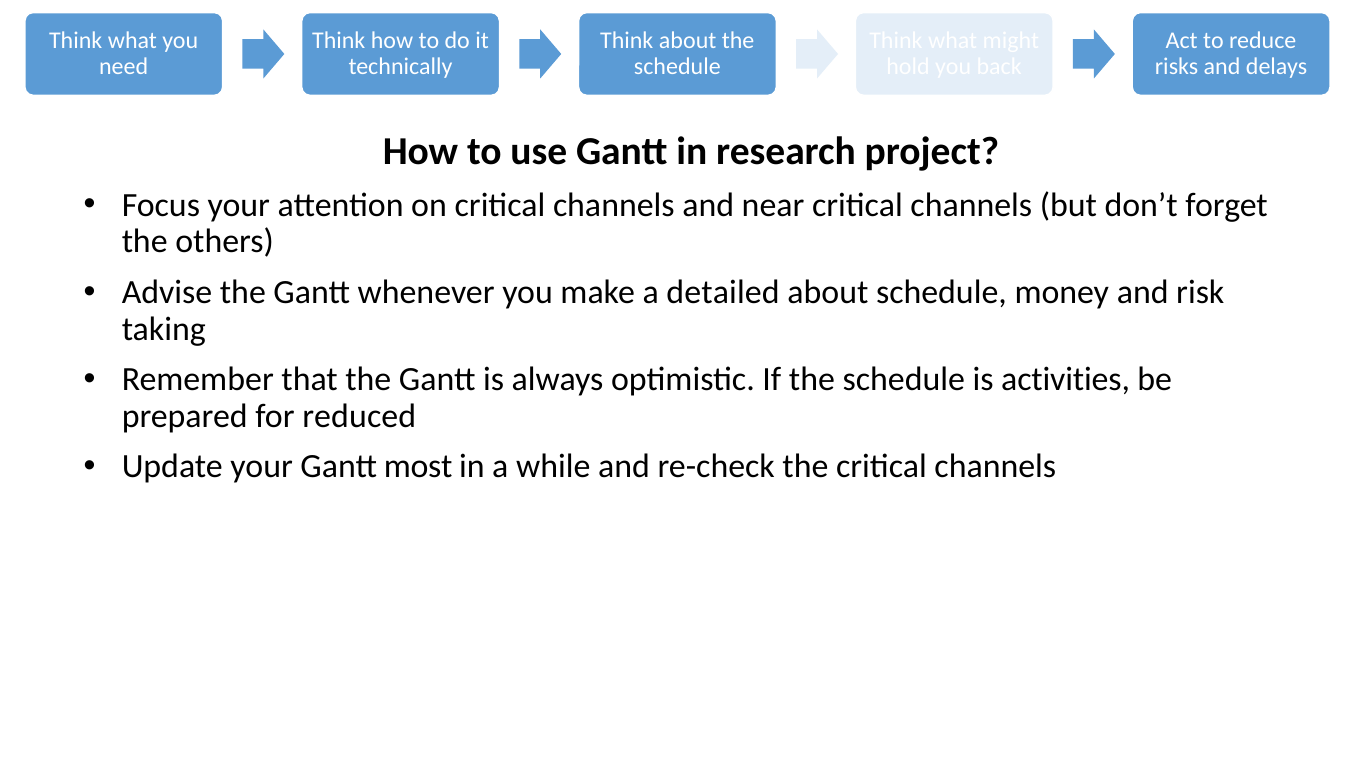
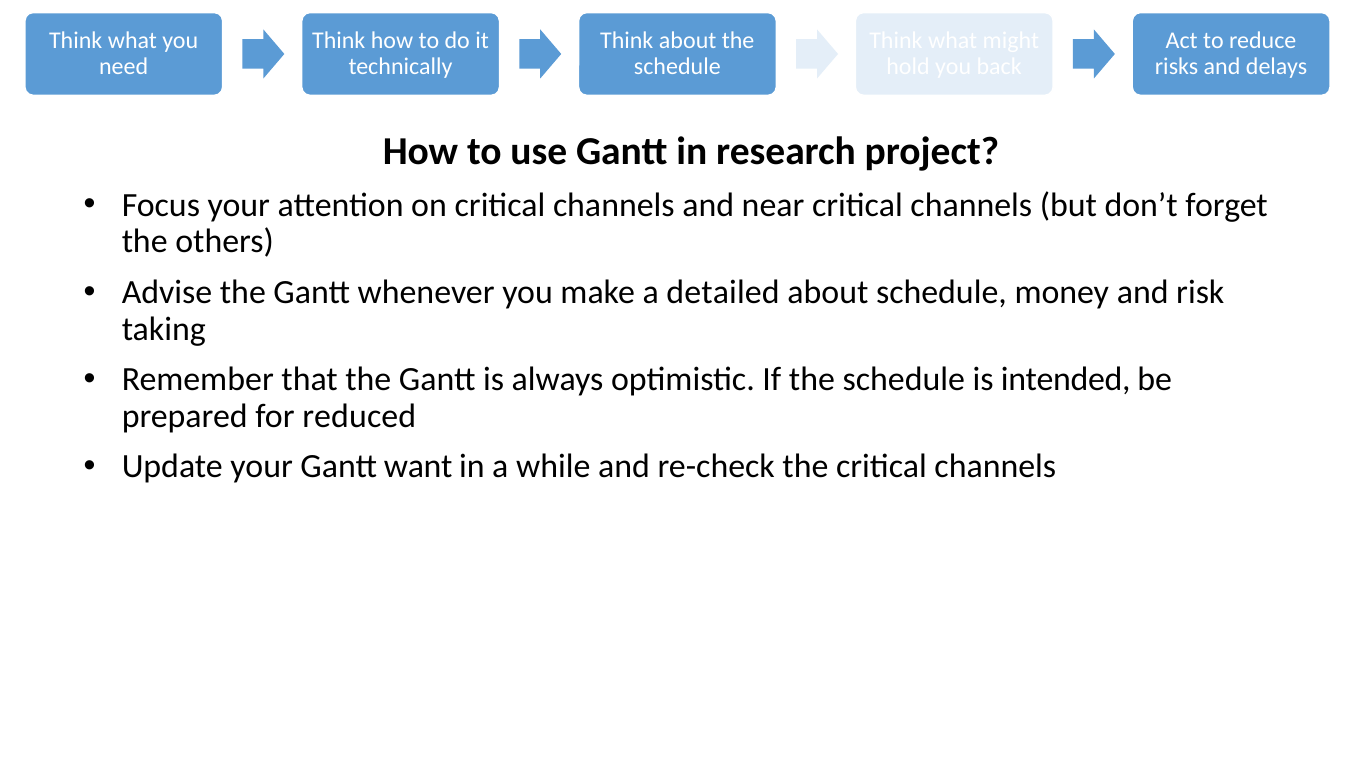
activities: activities -> intended
most: most -> want
